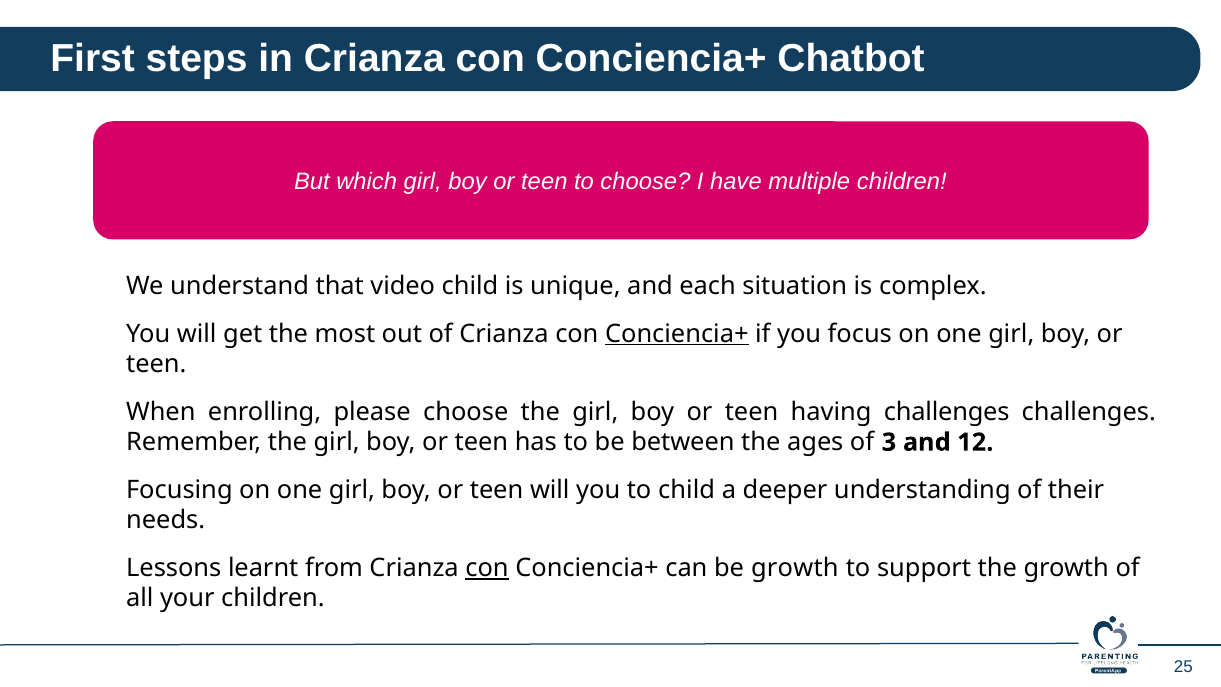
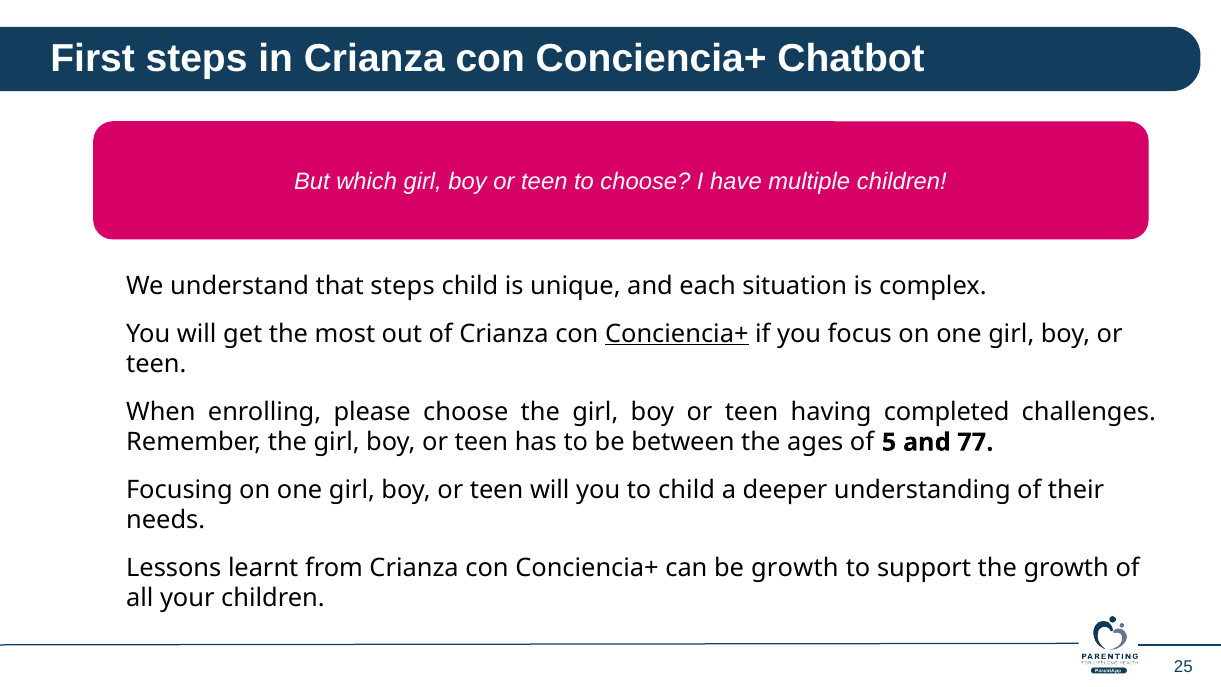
that video: video -> steps
having challenges: challenges -> completed
3: 3 -> 5
12: 12 -> 77
con at (487, 568) underline: present -> none
